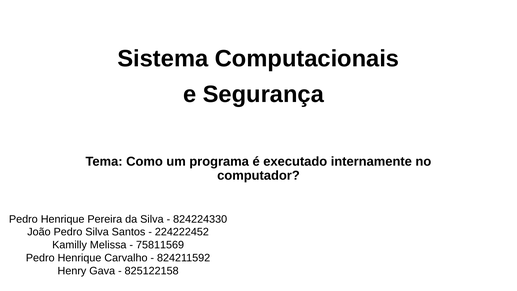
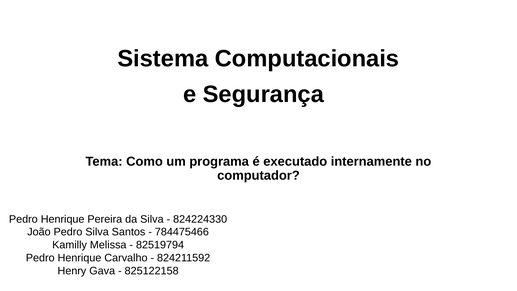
224222452: 224222452 -> 784475466
75811569: 75811569 -> 82519794
